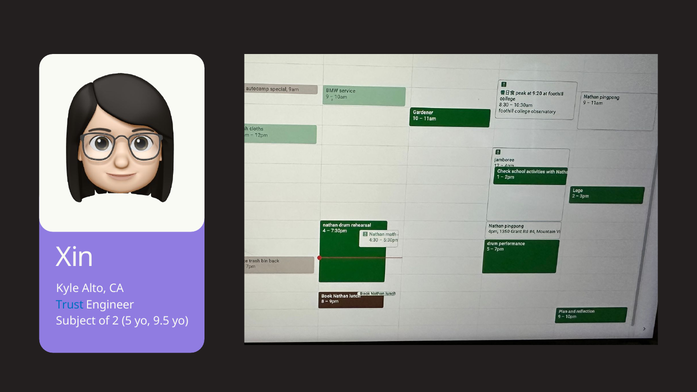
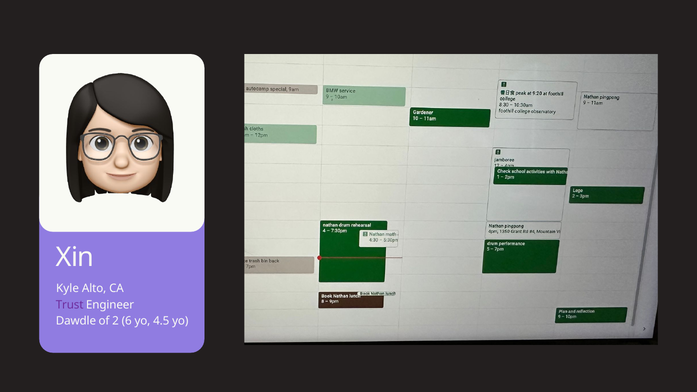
Trust colour: blue -> purple
Subject: Subject -> Dawdle
5: 5 -> 6
9.5: 9.5 -> 4.5
